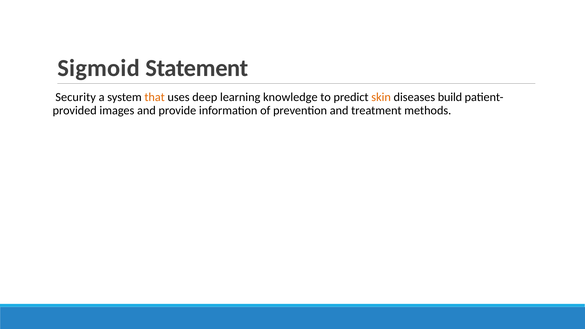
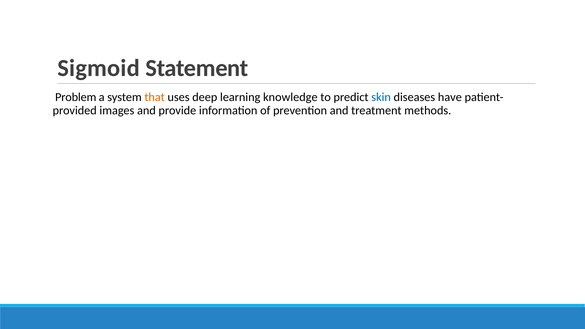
Security: Security -> Problem
skin colour: orange -> blue
build: build -> have
